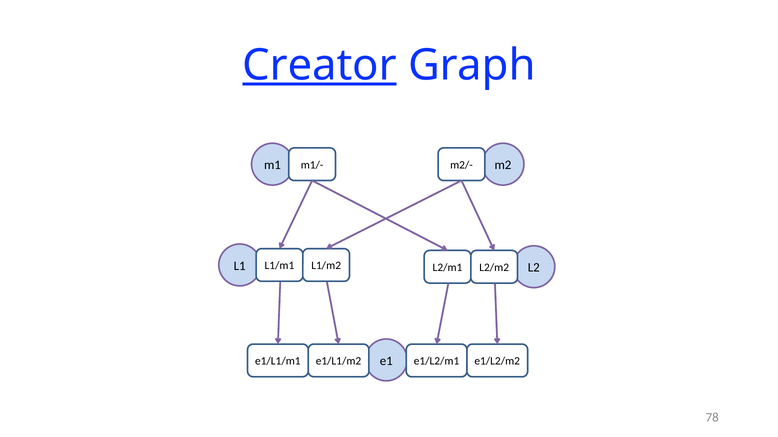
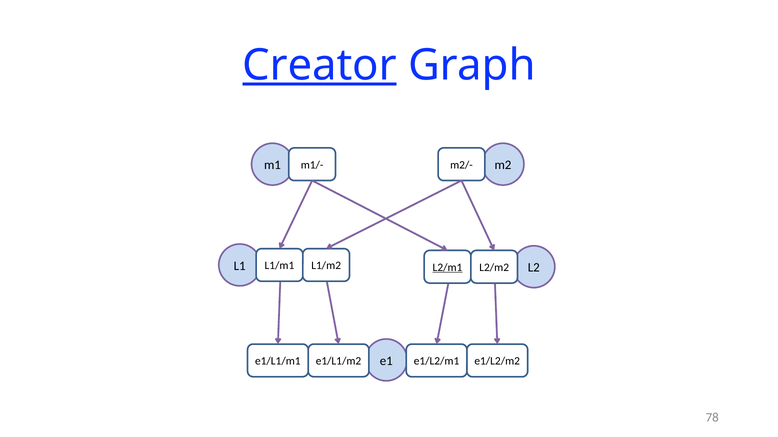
L2/m1 underline: none -> present
